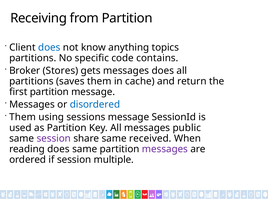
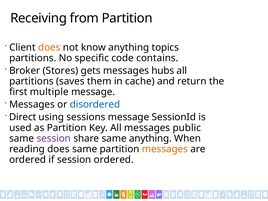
does at (49, 47) colour: blue -> orange
messages does: does -> hubs
first partition: partition -> multiple
Them at (23, 117): Them -> Direct
same received: received -> anything
messages at (165, 149) colour: purple -> orange
session multiple: multiple -> ordered
